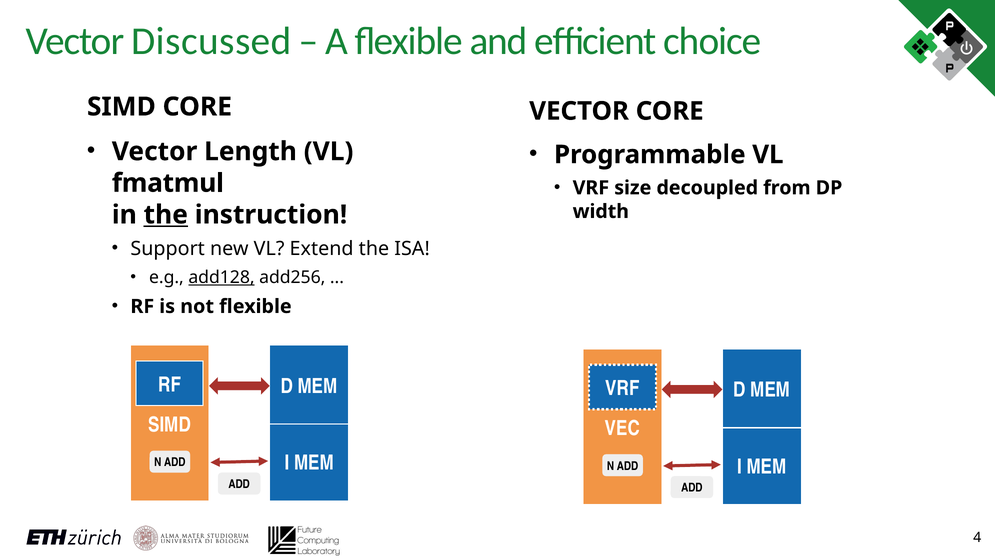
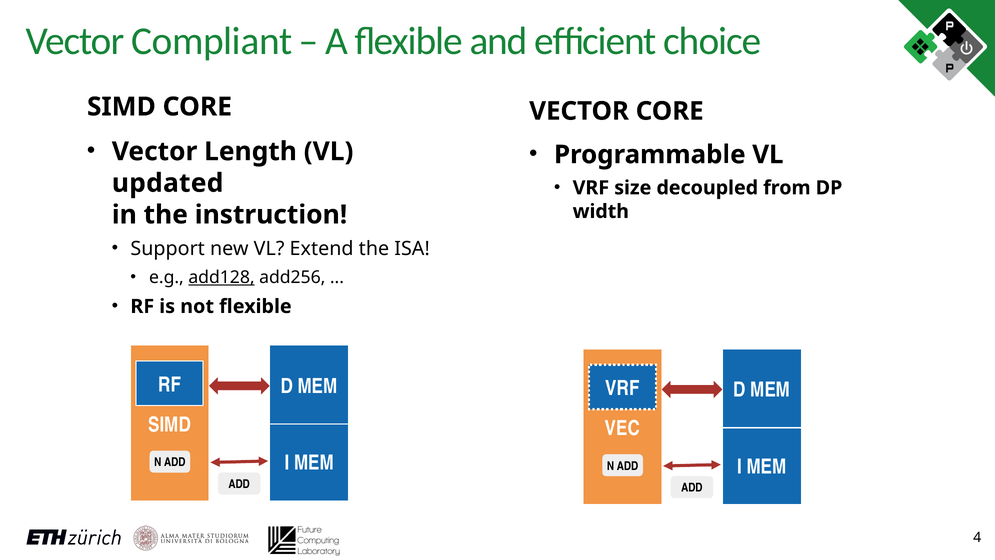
Discussed: Discussed -> Compliant
fmatmul: fmatmul -> updated
the at (166, 215) underline: present -> none
